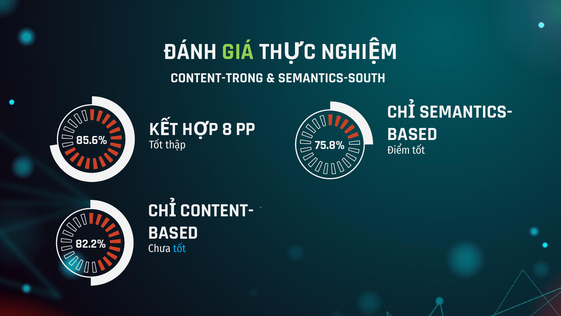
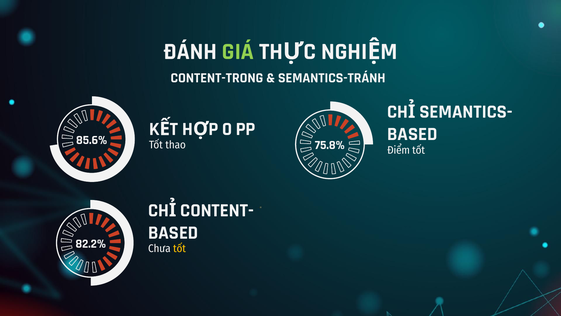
SEMANTICS-SOUTH: SEMANTICS-SOUTH -> SEMANTICS-TRÁNH
8: 8 -> 0
thập: thập -> thao
tốt at (180, 248) colour: light blue -> yellow
